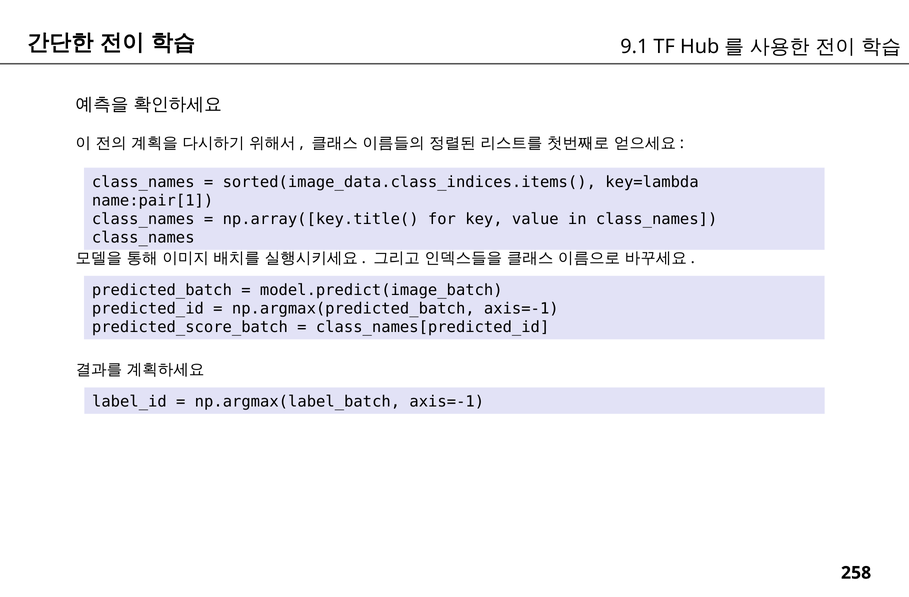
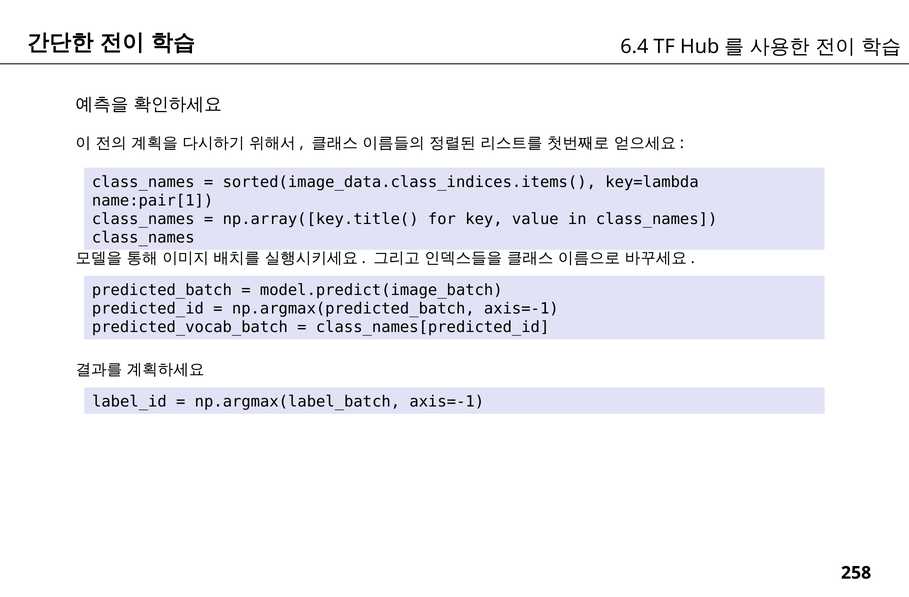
9.1: 9.1 -> 6.4
predicted_score_batch: predicted_score_batch -> predicted_vocab_batch
